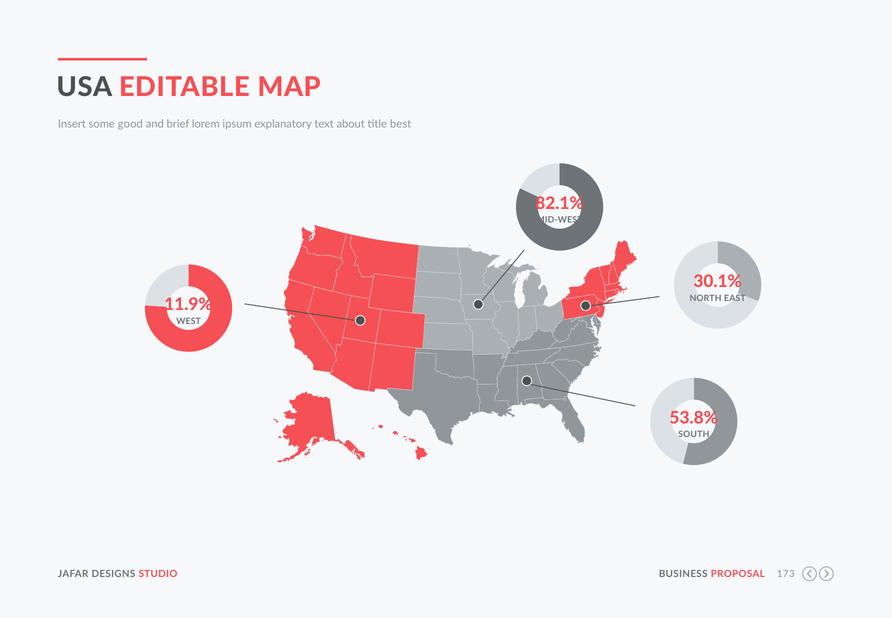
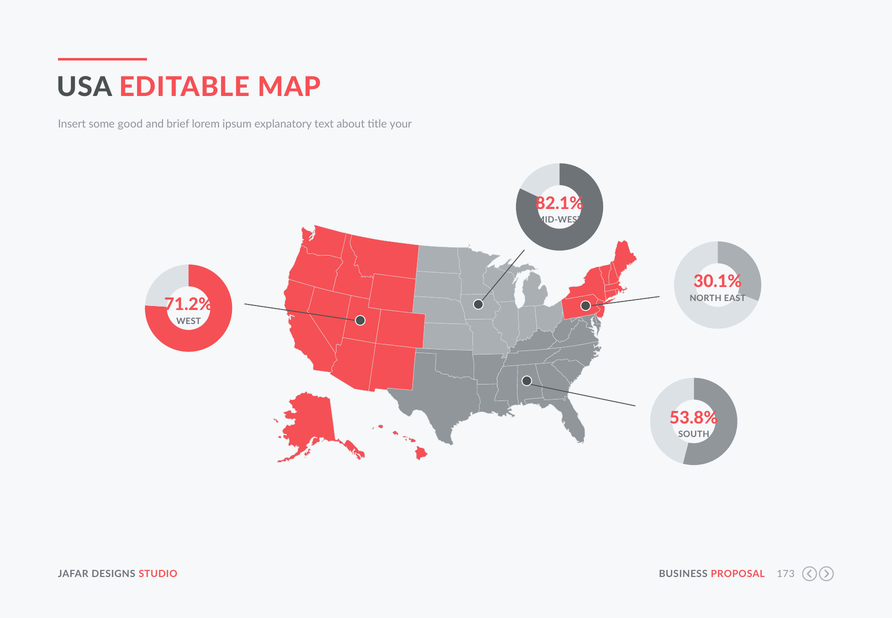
best: best -> your
11.9%: 11.9% -> 71.2%
